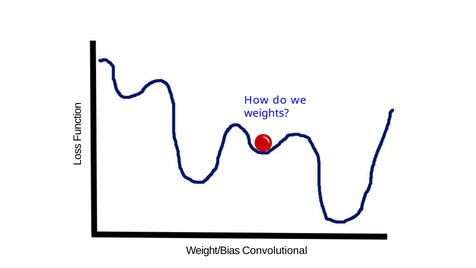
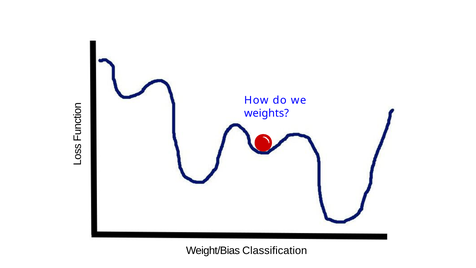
Convolutional: Convolutional -> Classification
